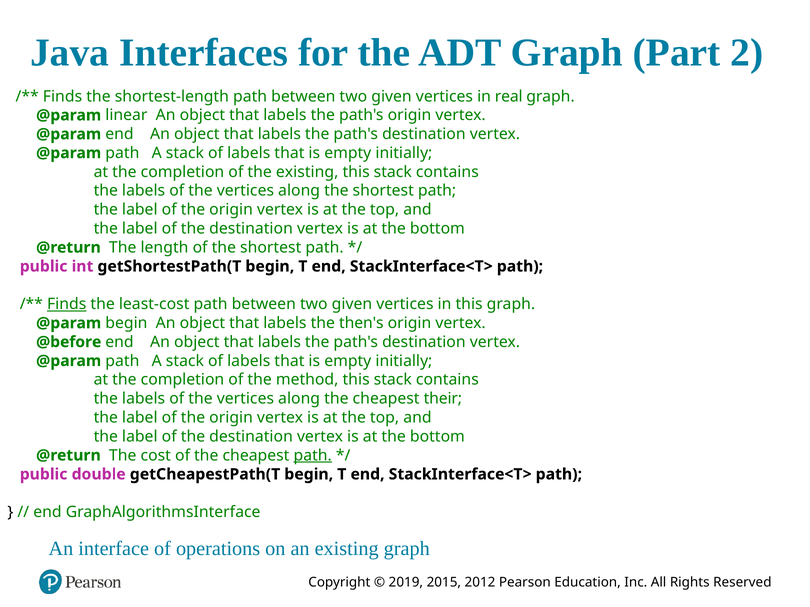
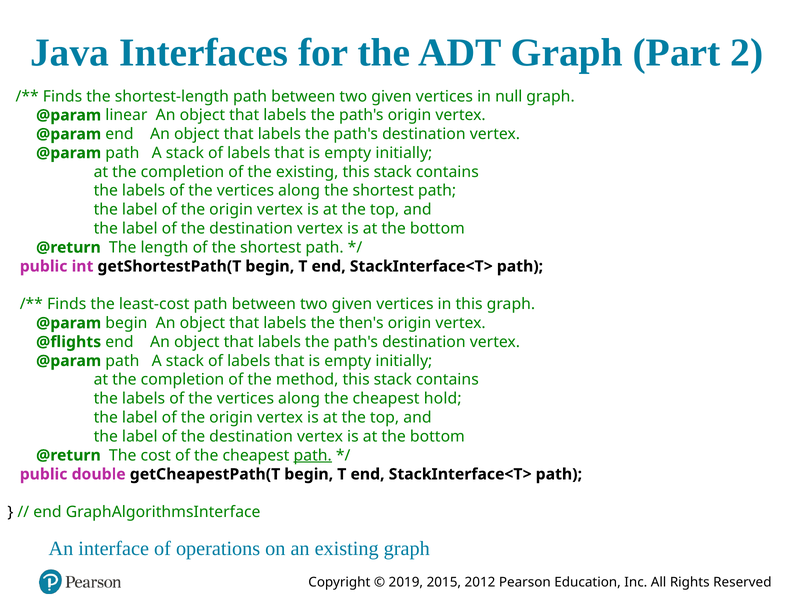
real: real -> null
Finds at (67, 304) underline: present -> none
@before: @before -> @flights
their: their -> hold
